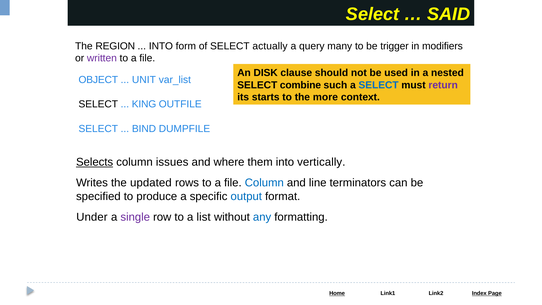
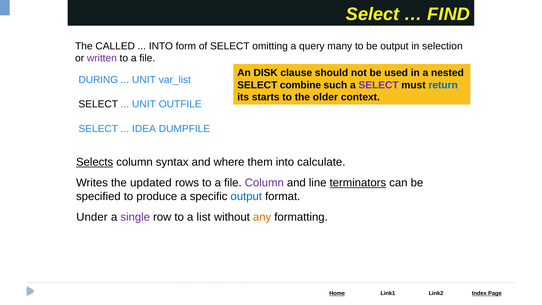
SAID: SAID -> FIND
REGION: REGION -> CALLED
actually: actually -> omitting
be trigger: trigger -> output
modifiers: modifiers -> selection
OBJECT: OBJECT -> DURING
SELECT at (379, 85) colour: blue -> purple
return colour: purple -> blue
more: more -> older
KING at (144, 104): KING -> UNIT
BIND: BIND -> IDEA
issues: issues -> syntax
vertically: vertically -> calculate
Column at (264, 183) colour: blue -> purple
terminators underline: none -> present
any colour: blue -> orange
